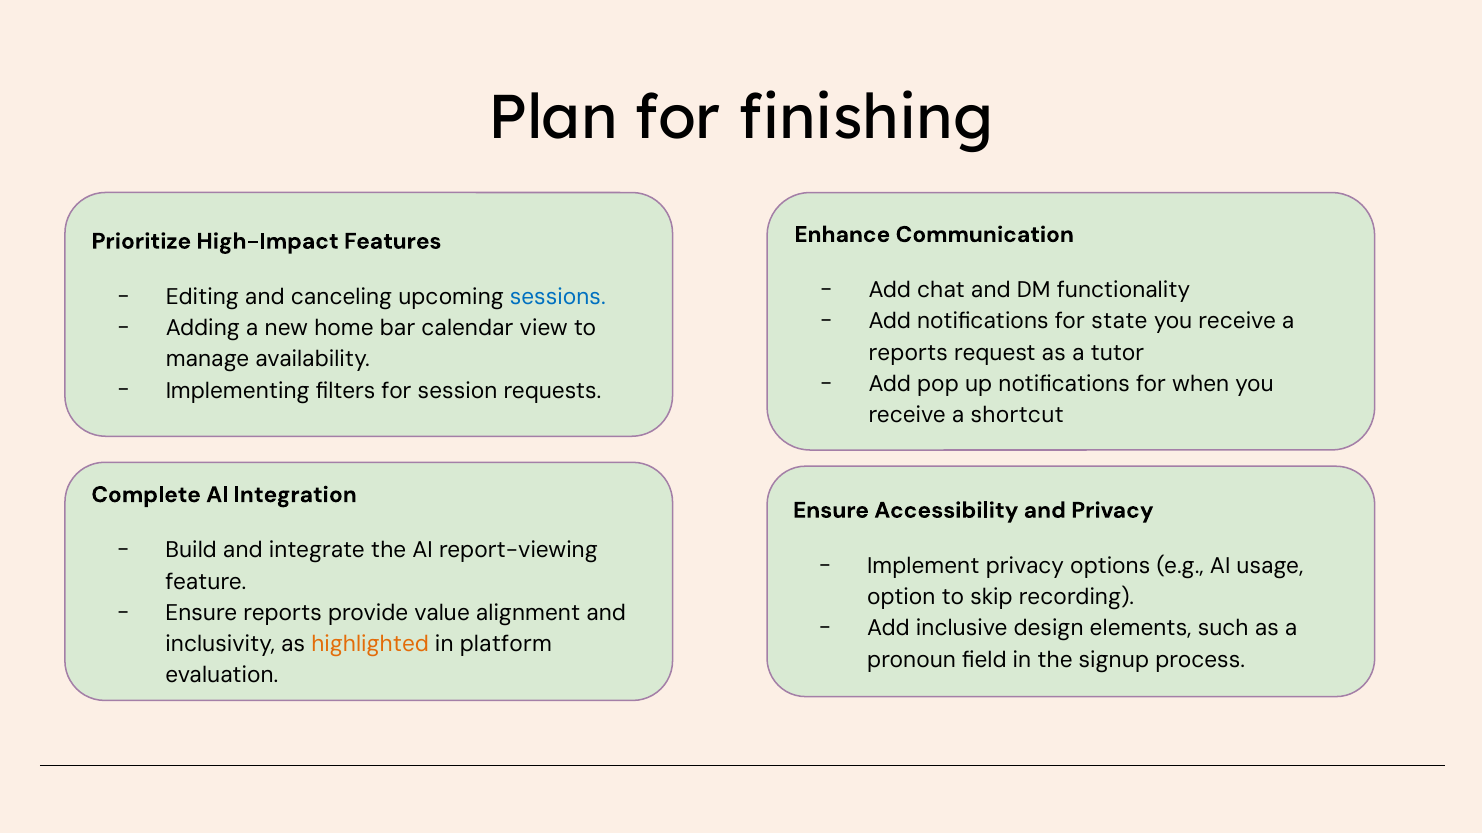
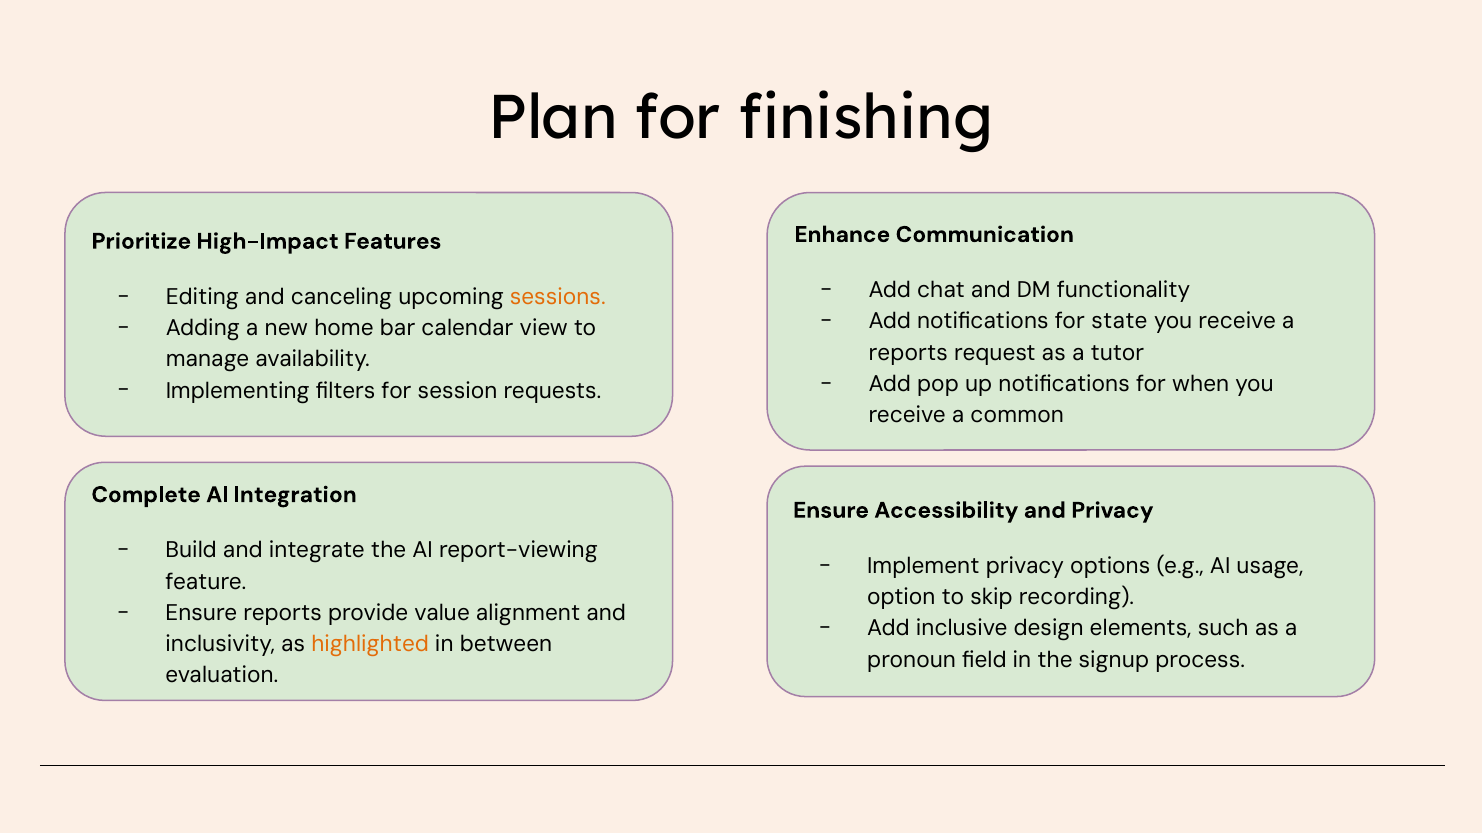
sessions colour: blue -> orange
shortcut: shortcut -> common
platform: platform -> between
